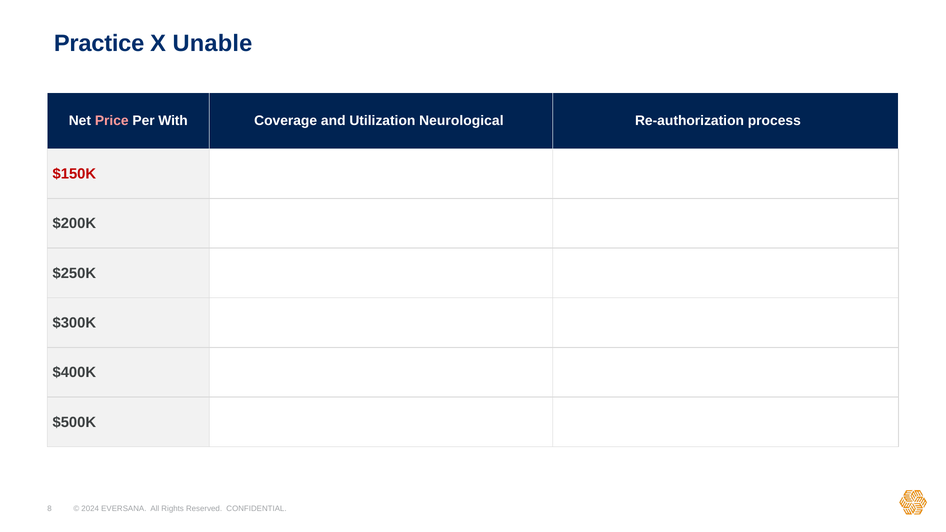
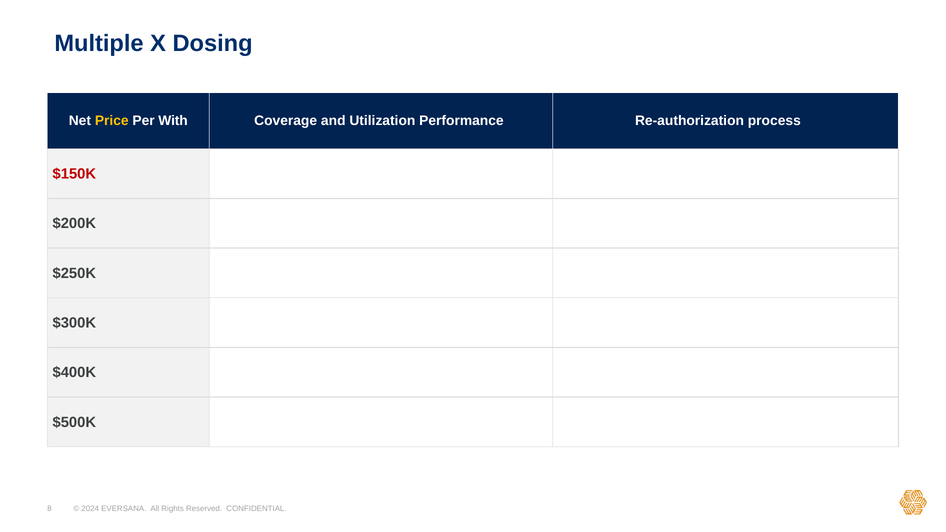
Practice: Practice -> Multiple
Unable: Unable -> Dosing
Price colour: pink -> yellow
Neurological: Neurological -> Performance
